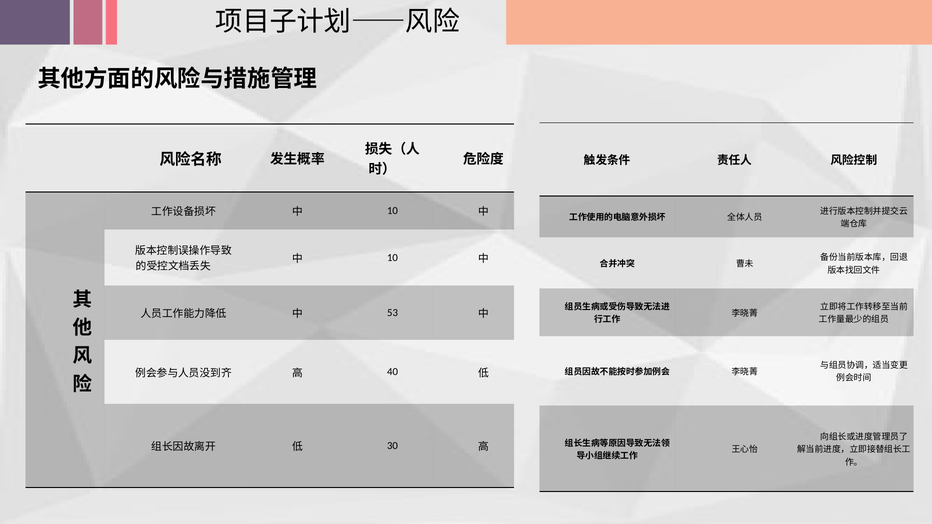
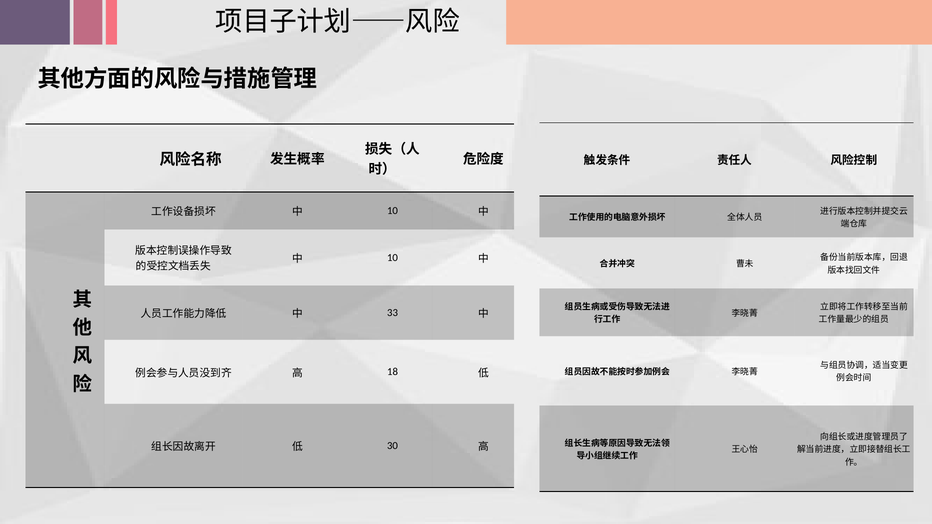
53: 53 -> 33
40: 40 -> 18
